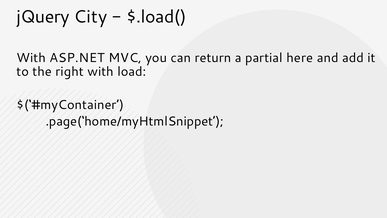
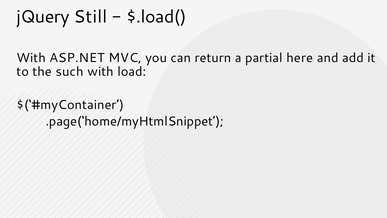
City: City -> Still
right: right -> such
